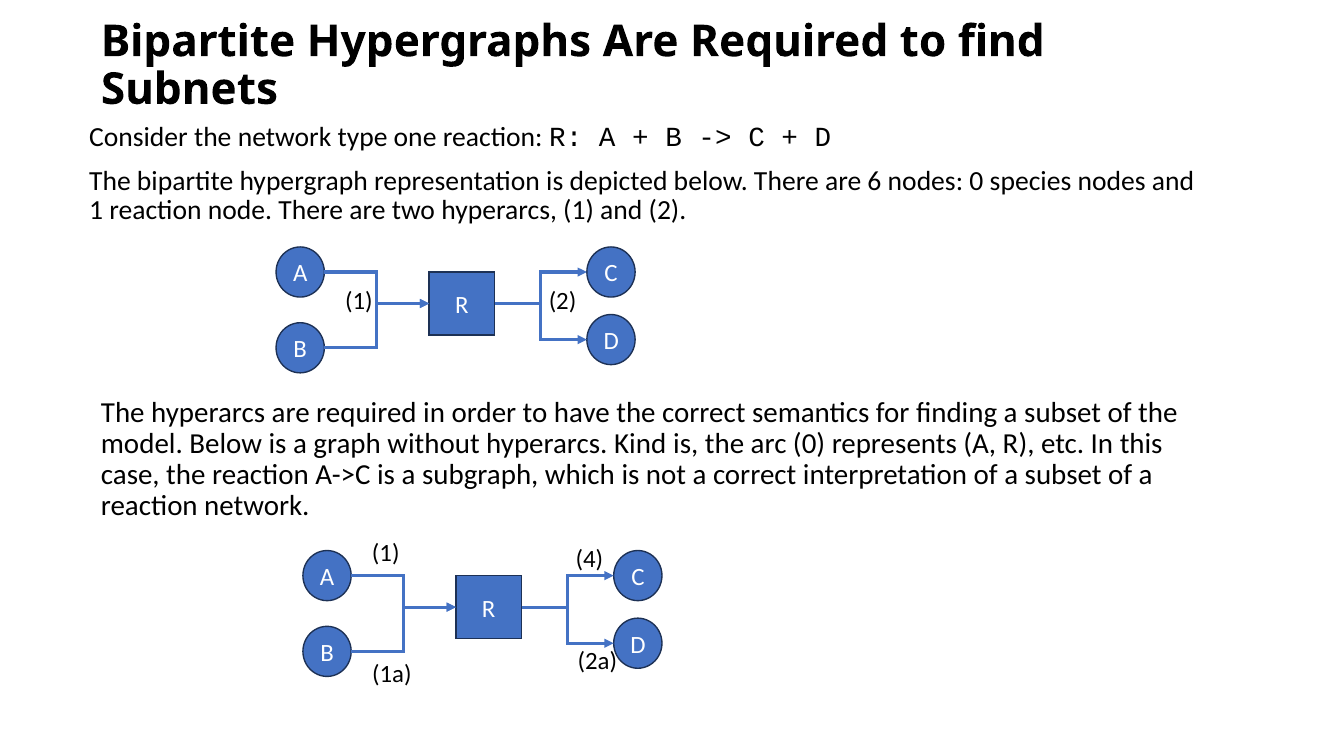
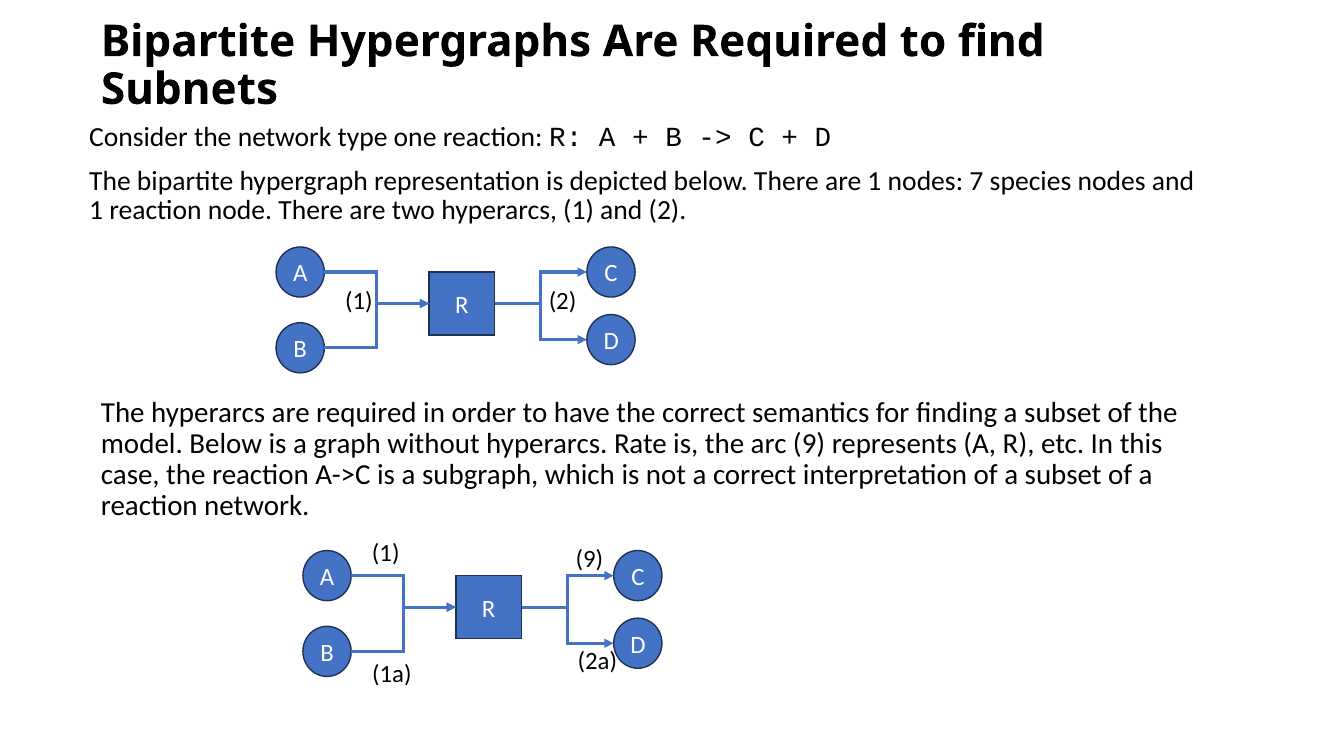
are 6: 6 -> 1
nodes 0: 0 -> 7
Kind: Kind -> Rate
arc 0: 0 -> 9
1 4: 4 -> 9
